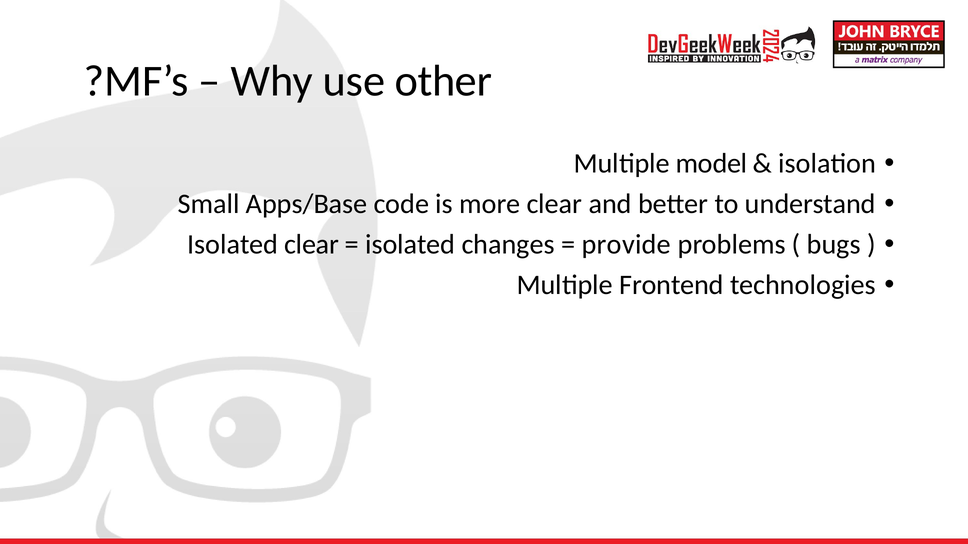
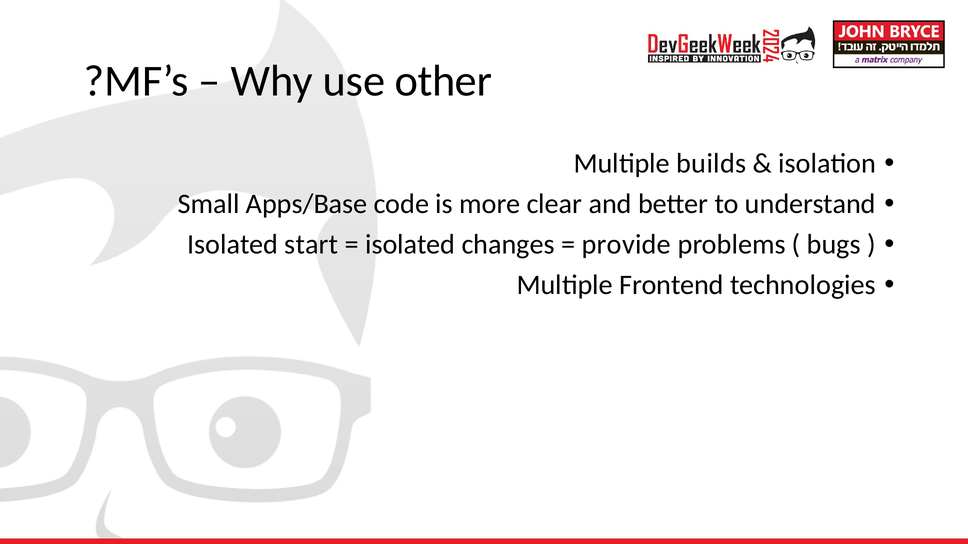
model: model -> builds
Isolated clear: clear -> start
